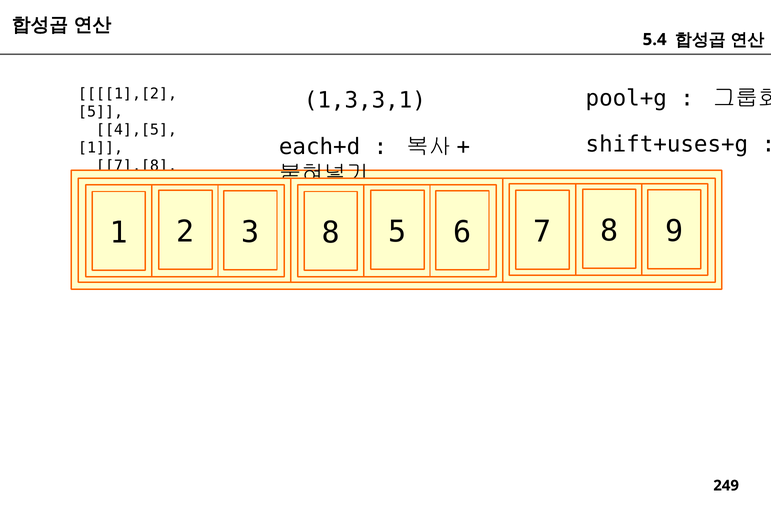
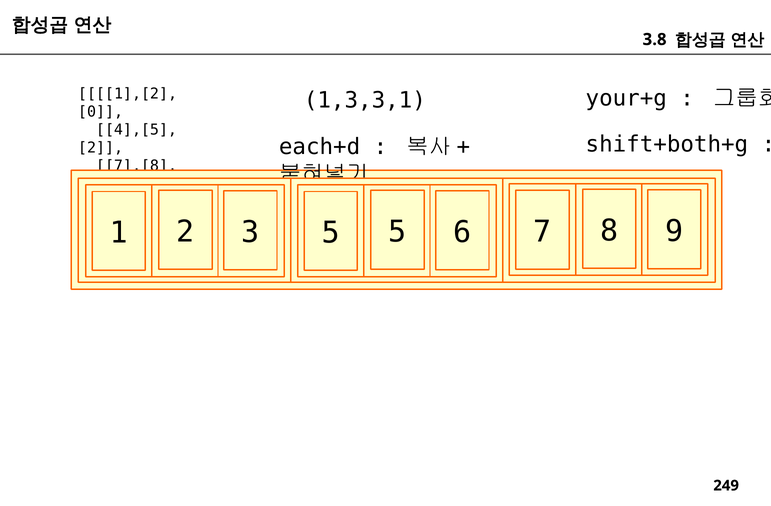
5.4: 5.4 -> 3.8
pool+g: pool+g -> your+g
5 at (101, 112): 5 -> 0
shift+uses+g: shift+uses+g -> shift+both+g
1 at (101, 148): 1 -> 2
3 8: 8 -> 5
